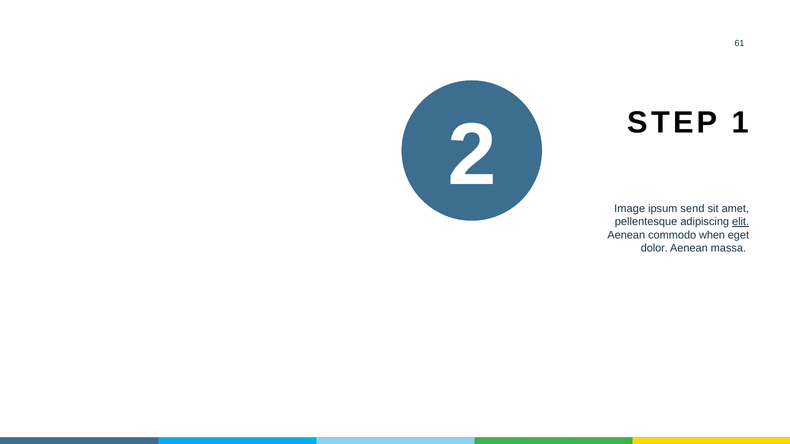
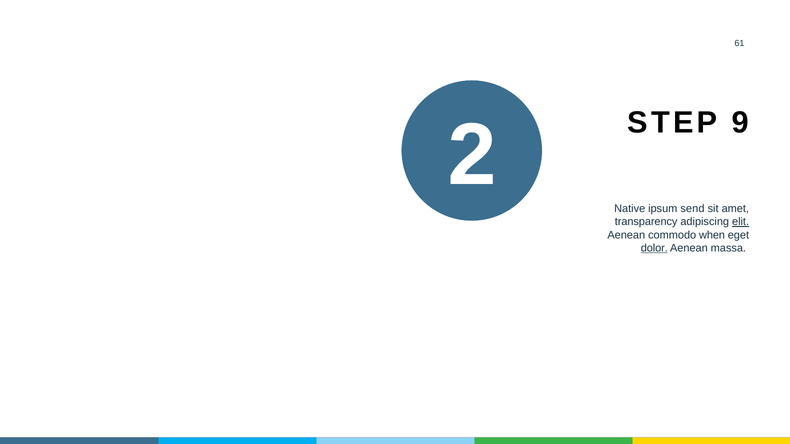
1: 1 -> 9
Image: Image -> Native
pellentesque: pellentesque -> transparency
dolor underline: none -> present
